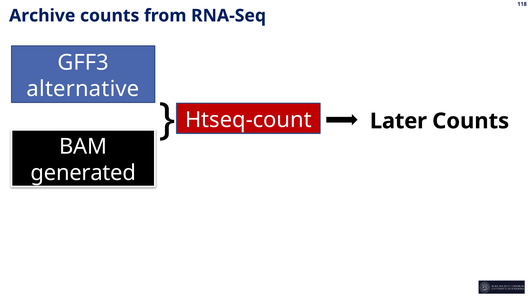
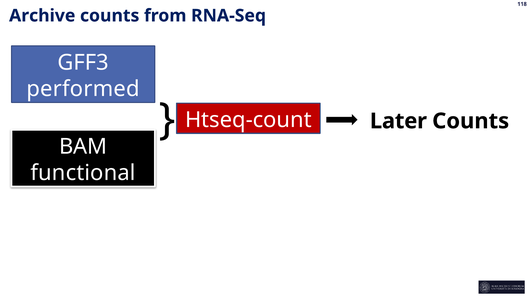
alternative: alternative -> performed
generated: generated -> functional
